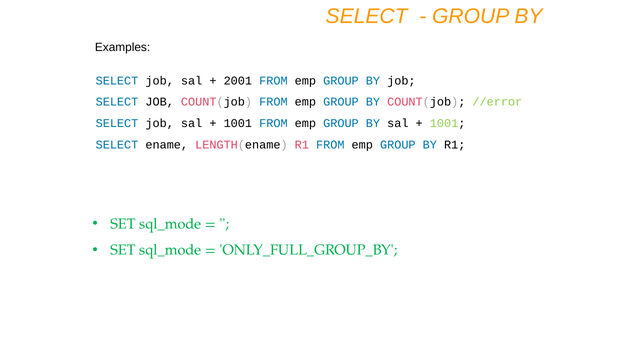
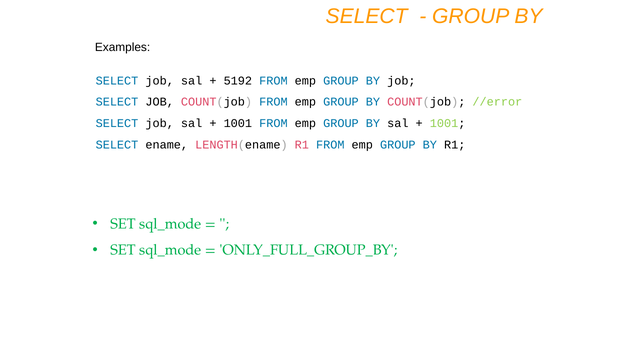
2001: 2001 -> 5192
